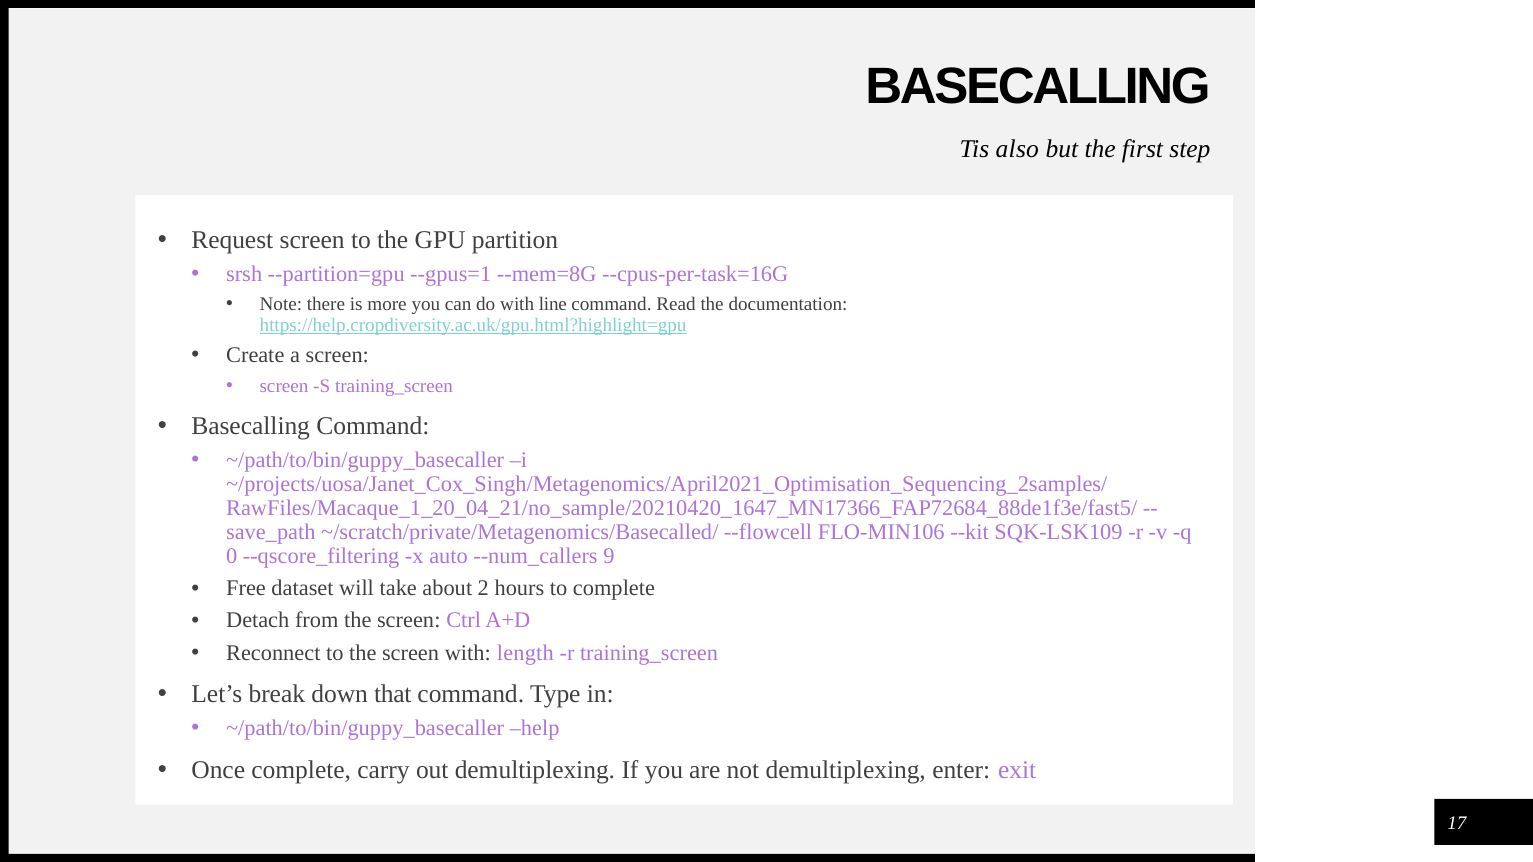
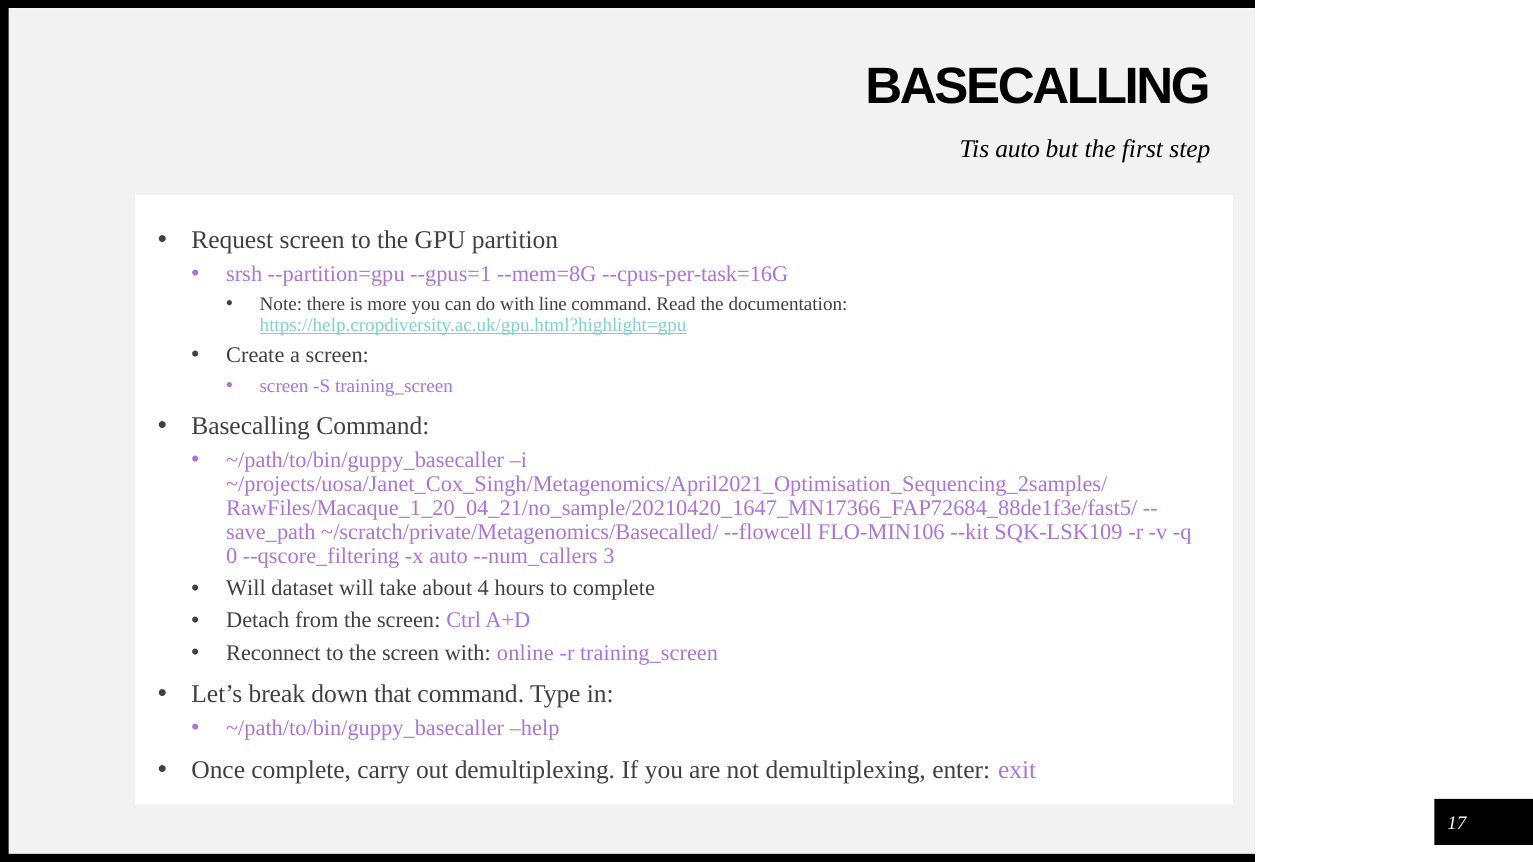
Tis also: also -> auto
9: 9 -> 3
Free at (246, 589): Free -> Will
2: 2 -> 4
length: length -> online
